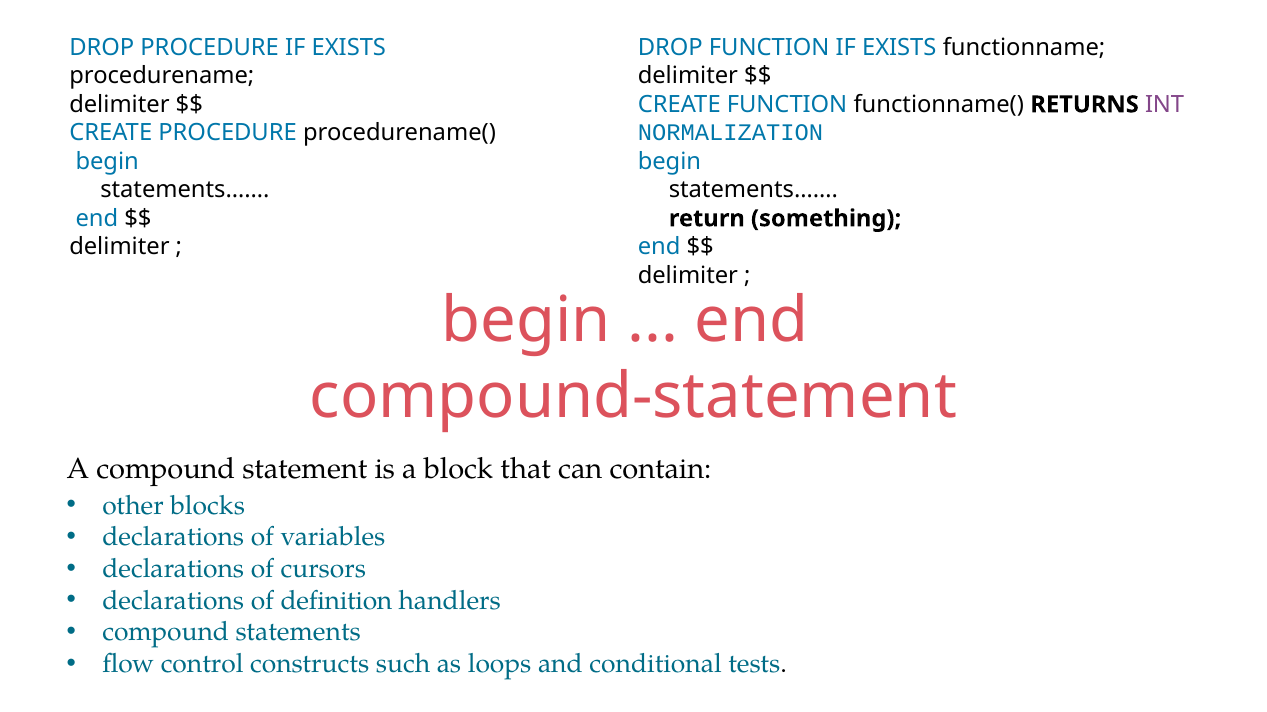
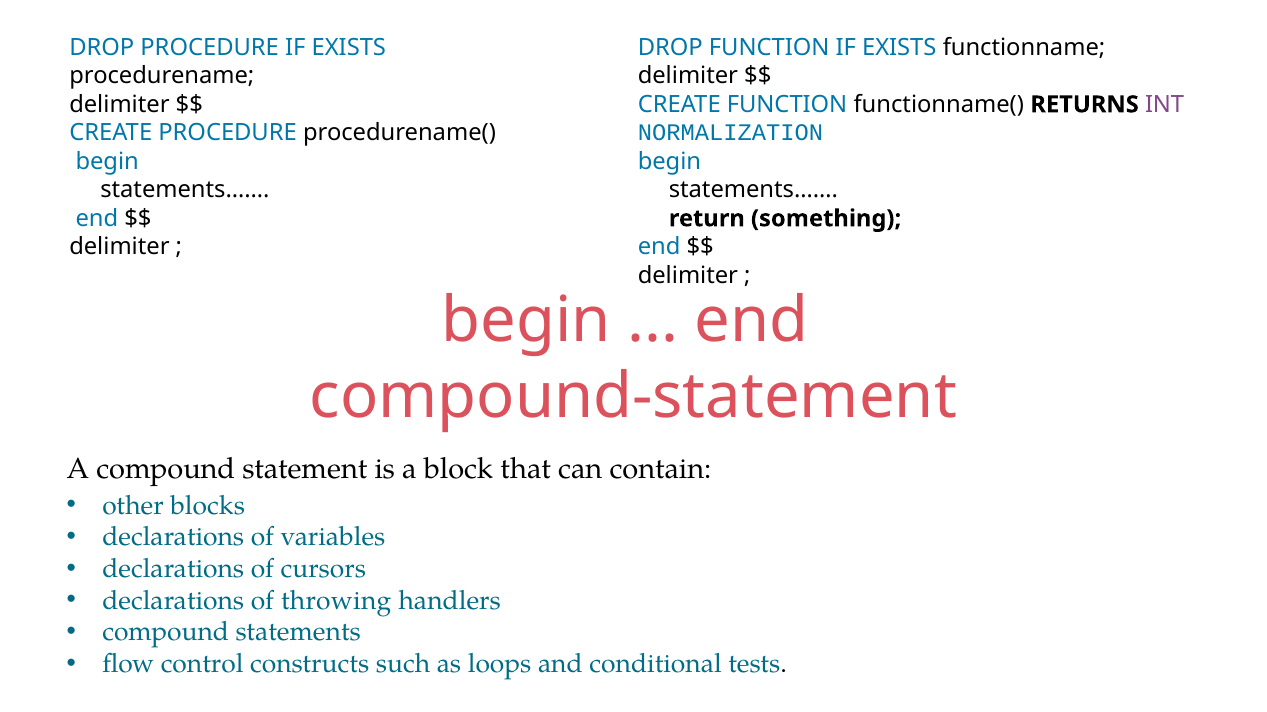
definition: definition -> throwing
